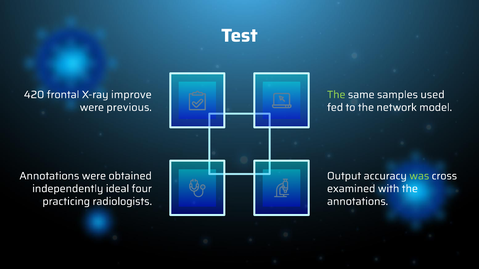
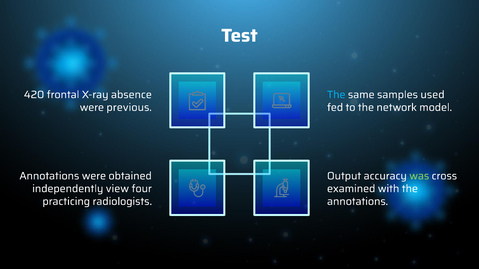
improve: improve -> absence
The at (336, 95) colour: light green -> light blue
ideal: ideal -> view
